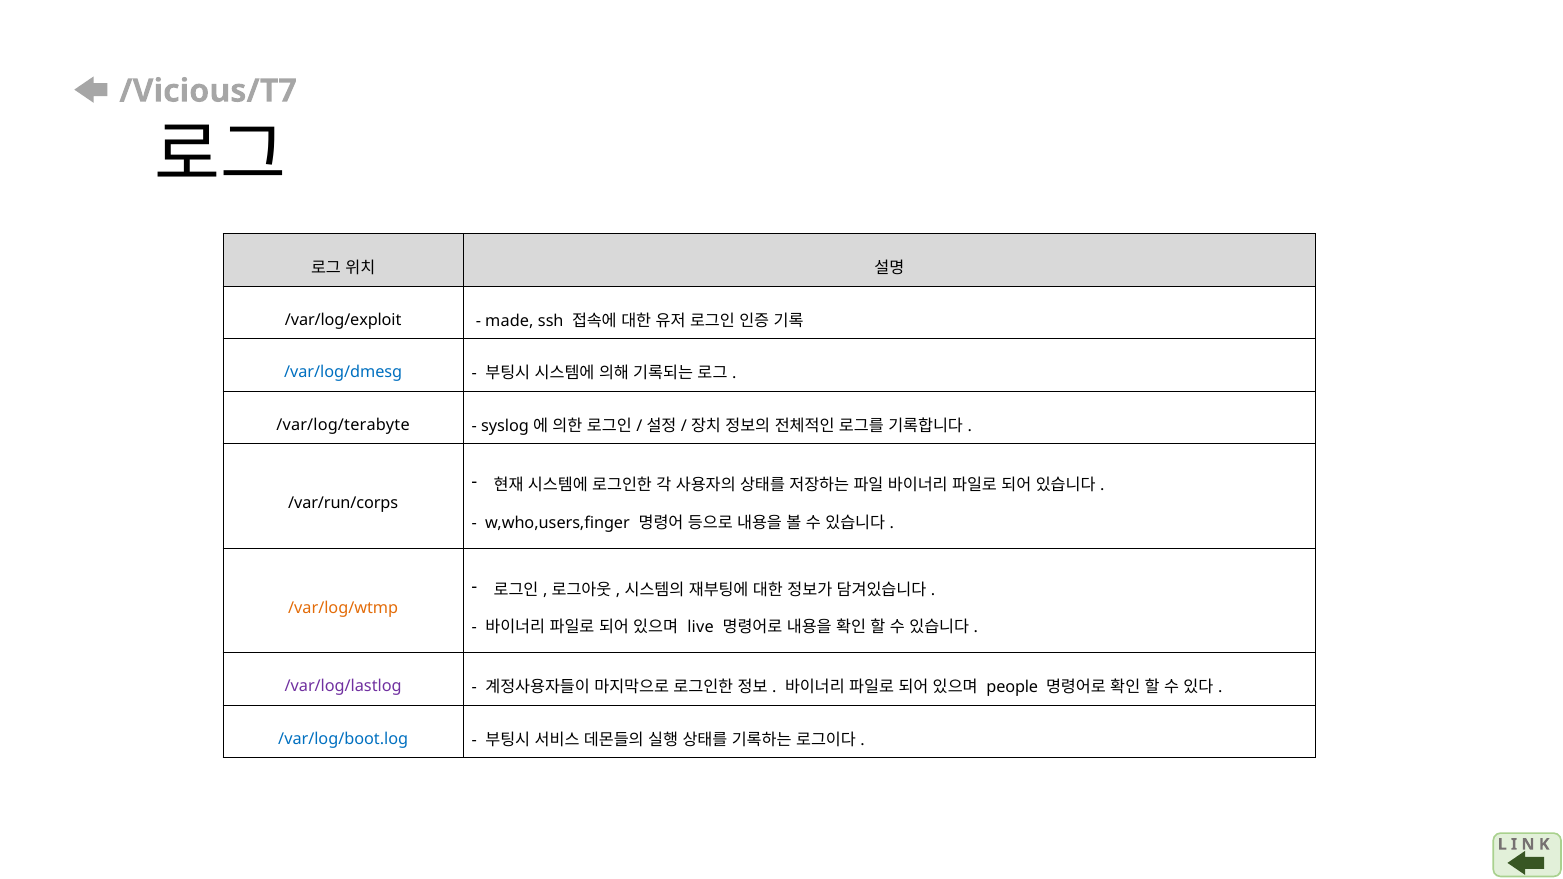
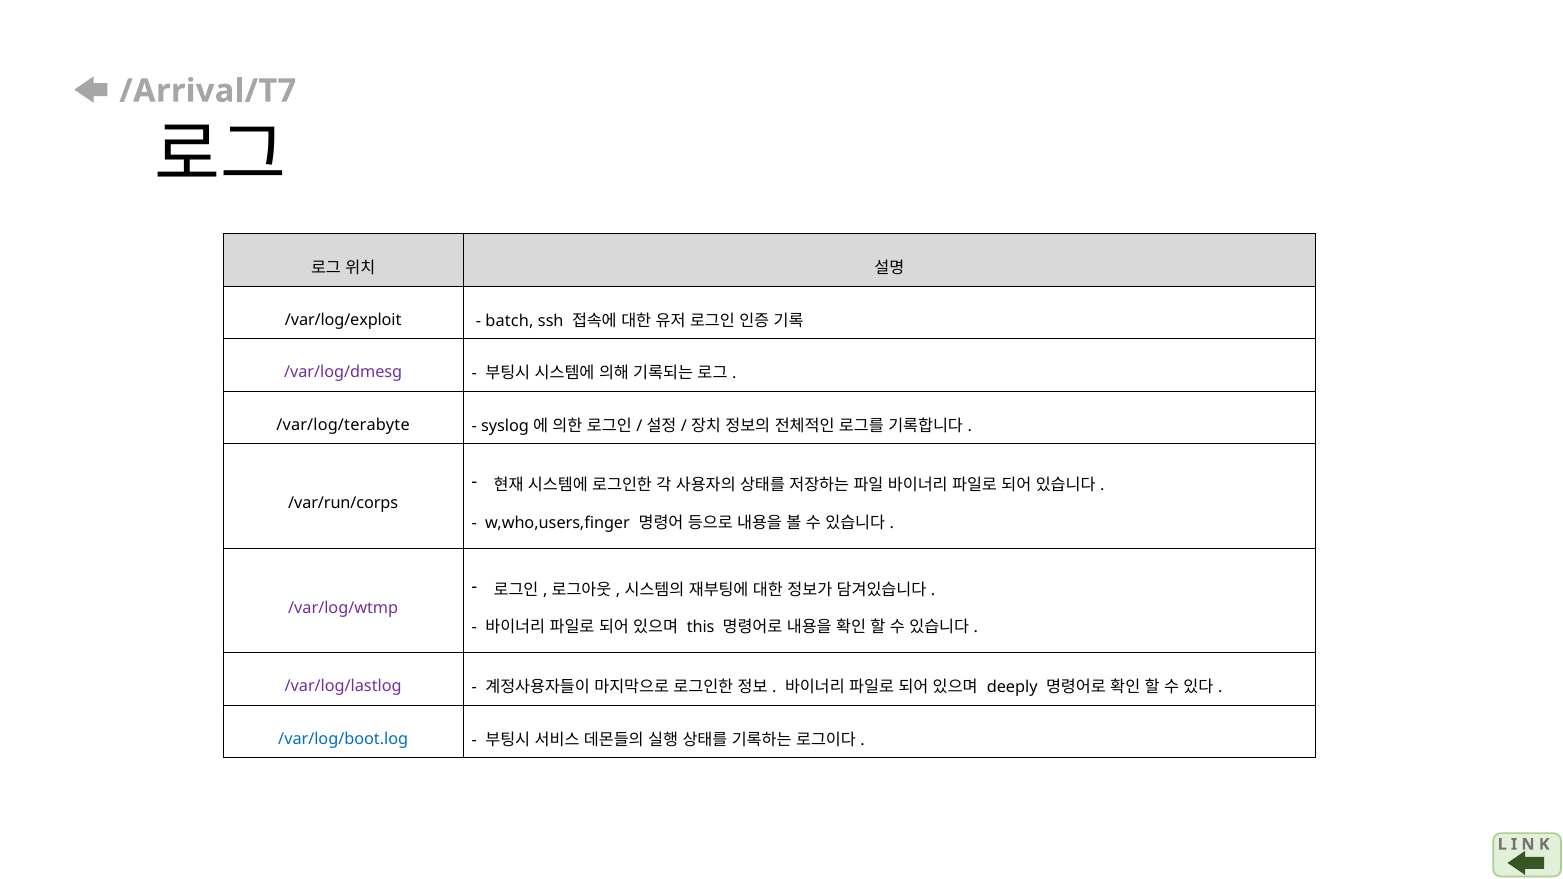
/Vicious/T7: /Vicious/T7 -> /Arrival/T7
made: made -> batch
/var/log/dmesg colour: blue -> purple
/var/log/wtmp colour: orange -> purple
live: live -> this
people: people -> deeply
